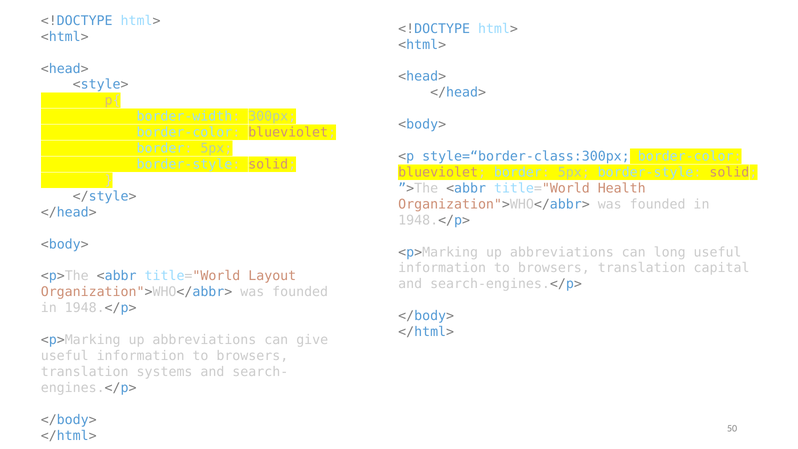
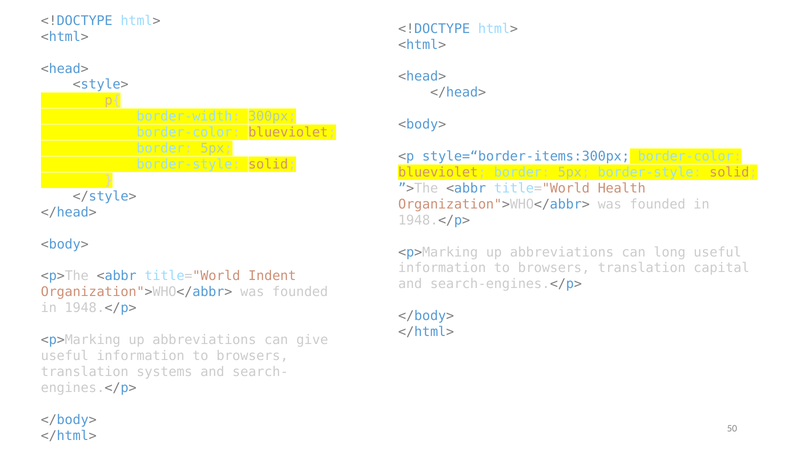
style=“border-class:300px: style=“border-class:300px -> style=“border-items:300px
Layout: Layout -> Indent
